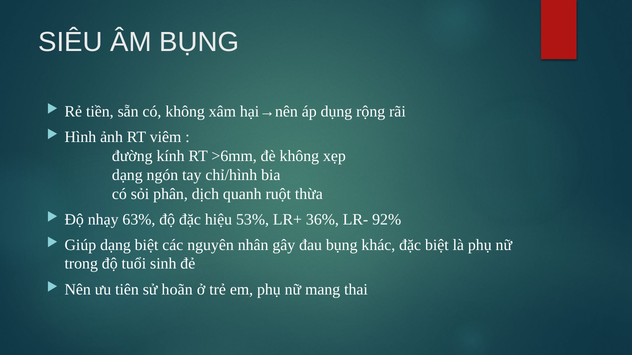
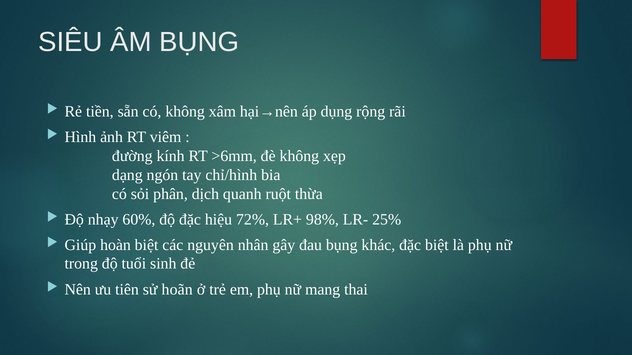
63%: 63% -> 60%
53%: 53% -> 72%
36%: 36% -> 98%
92%: 92% -> 25%
Giúp dạng: dạng -> hoàn
